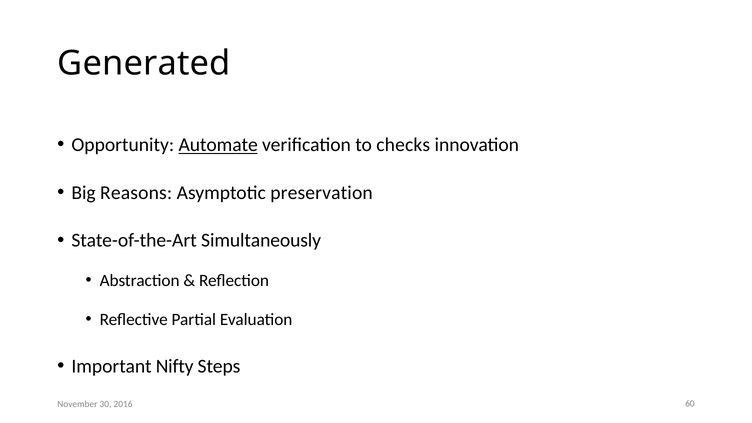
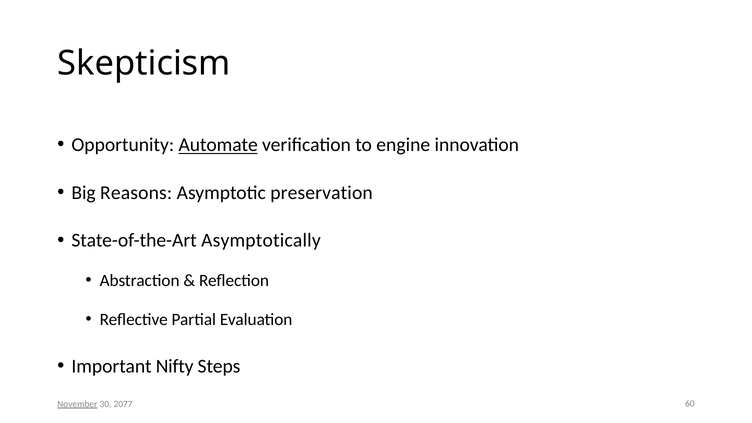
Generated: Generated -> Skepticism
checks: checks -> engine
Simultaneously: Simultaneously -> Asymptotically
November underline: none -> present
2016: 2016 -> 2077
